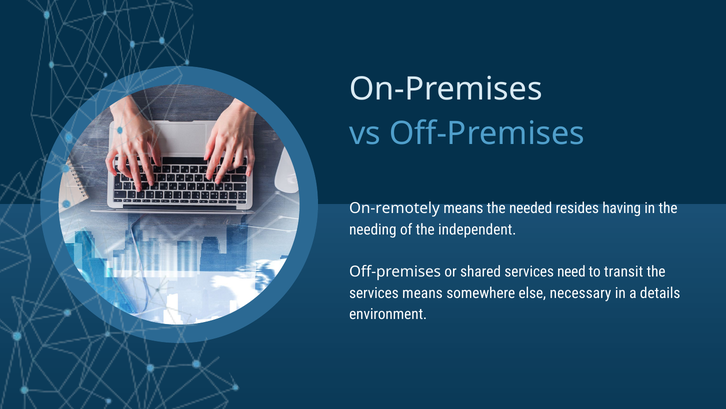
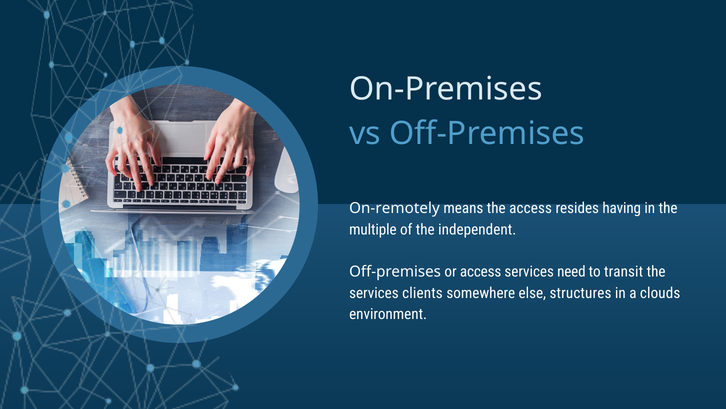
the needed: needed -> access
needing: needing -> multiple
or shared: shared -> access
services means: means -> clients
necessary: necessary -> structures
details: details -> clouds
